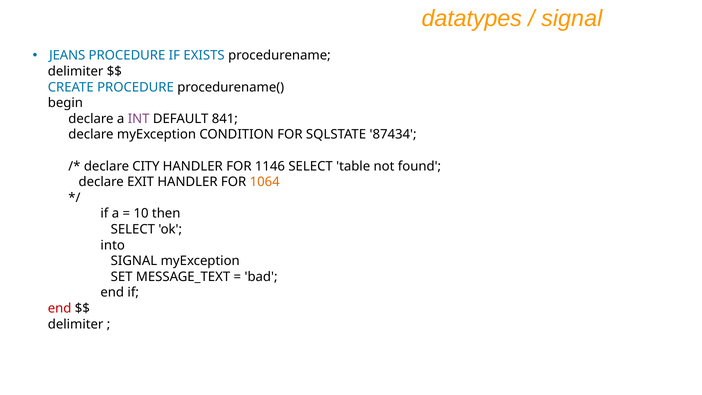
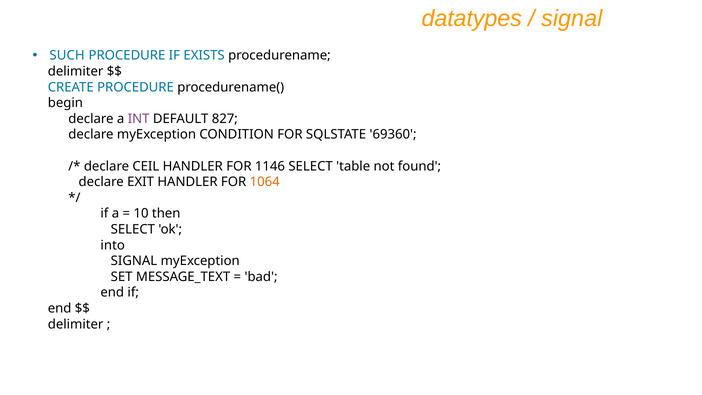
JEANS: JEANS -> SUCH
841: 841 -> 827
87434: 87434 -> 69360
CITY: CITY -> CEIL
end at (60, 308) colour: red -> black
